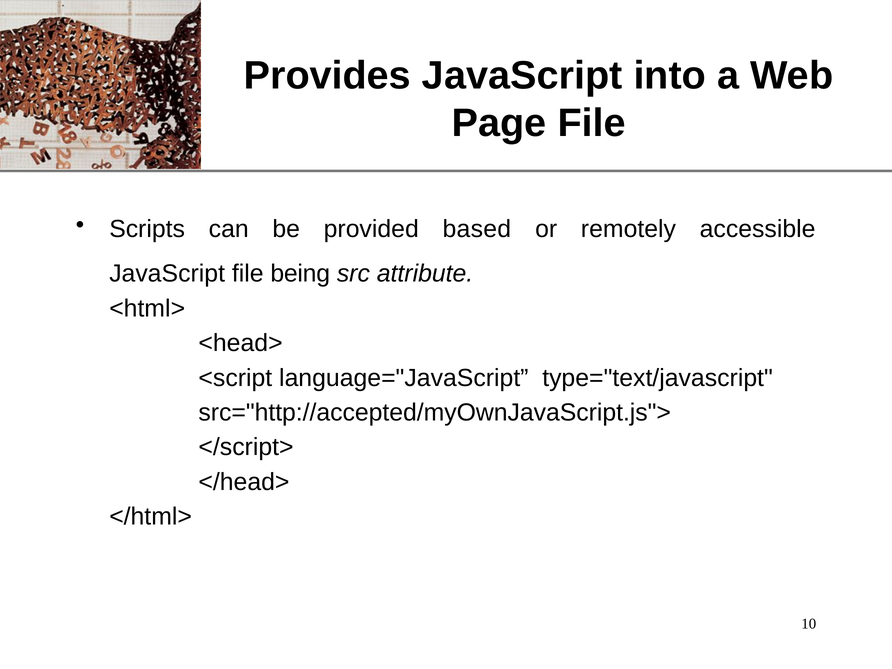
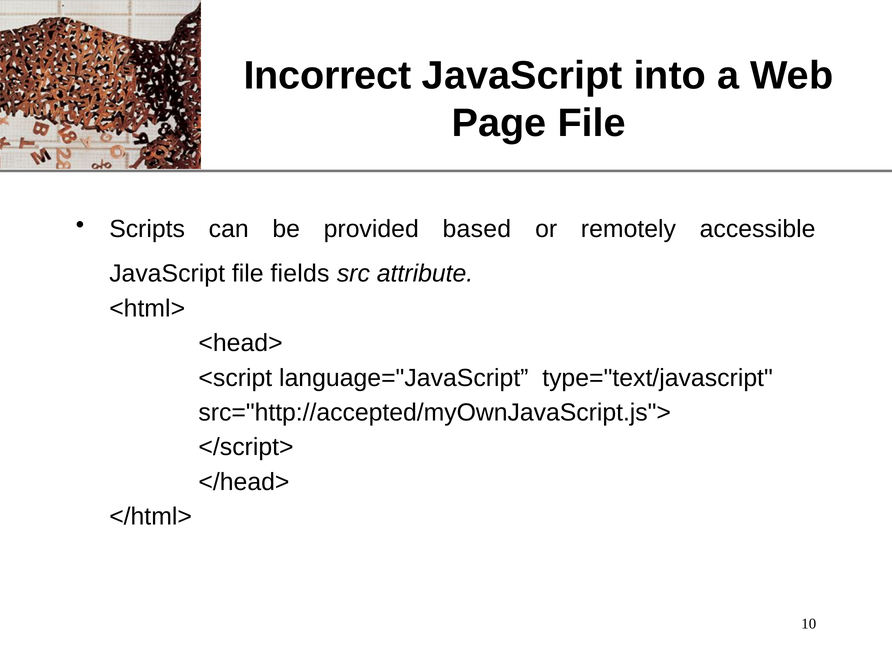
Provides: Provides -> Incorrect
being: being -> fields
